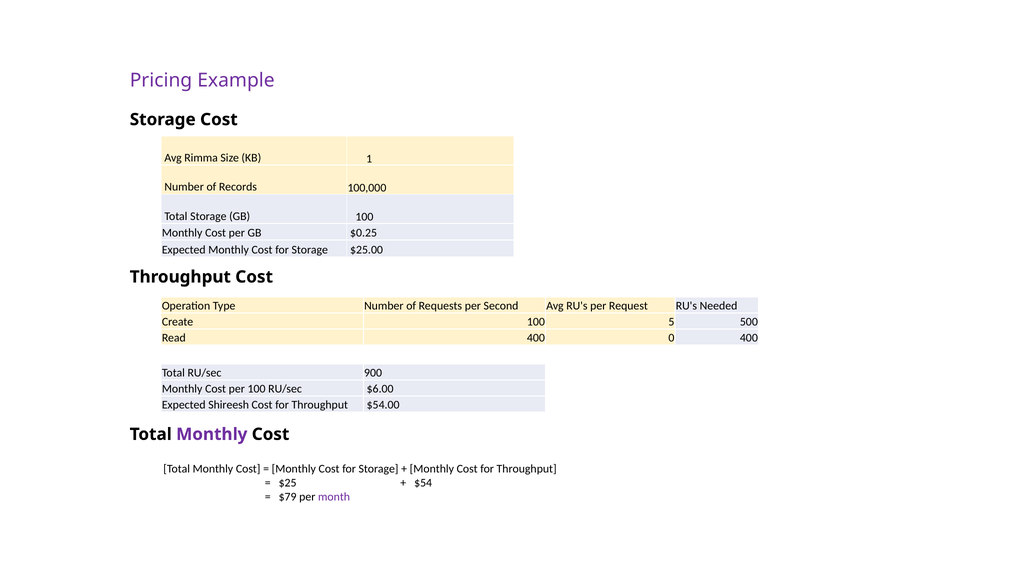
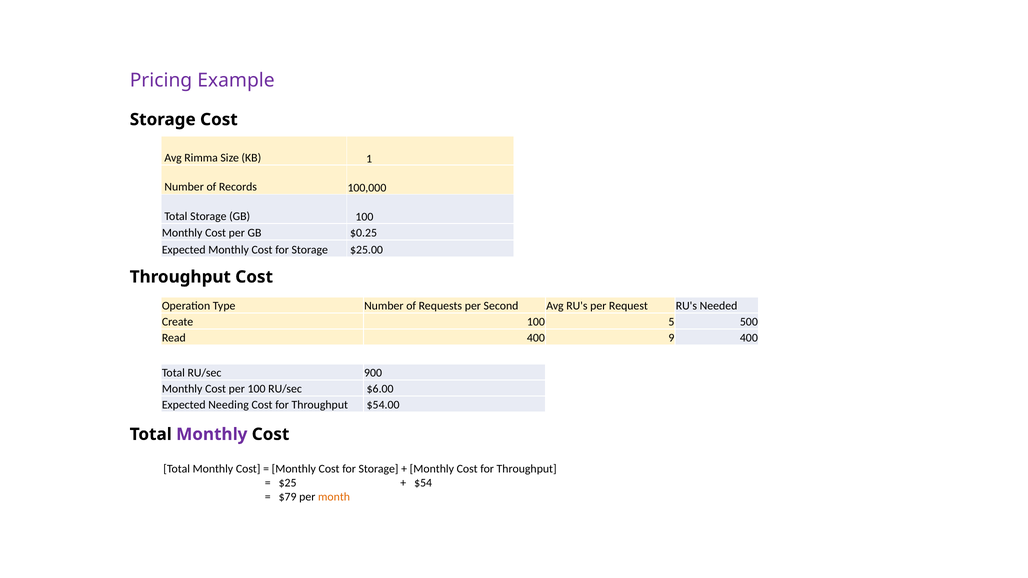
0: 0 -> 9
Shireesh: Shireesh -> Needing
month colour: purple -> orange
